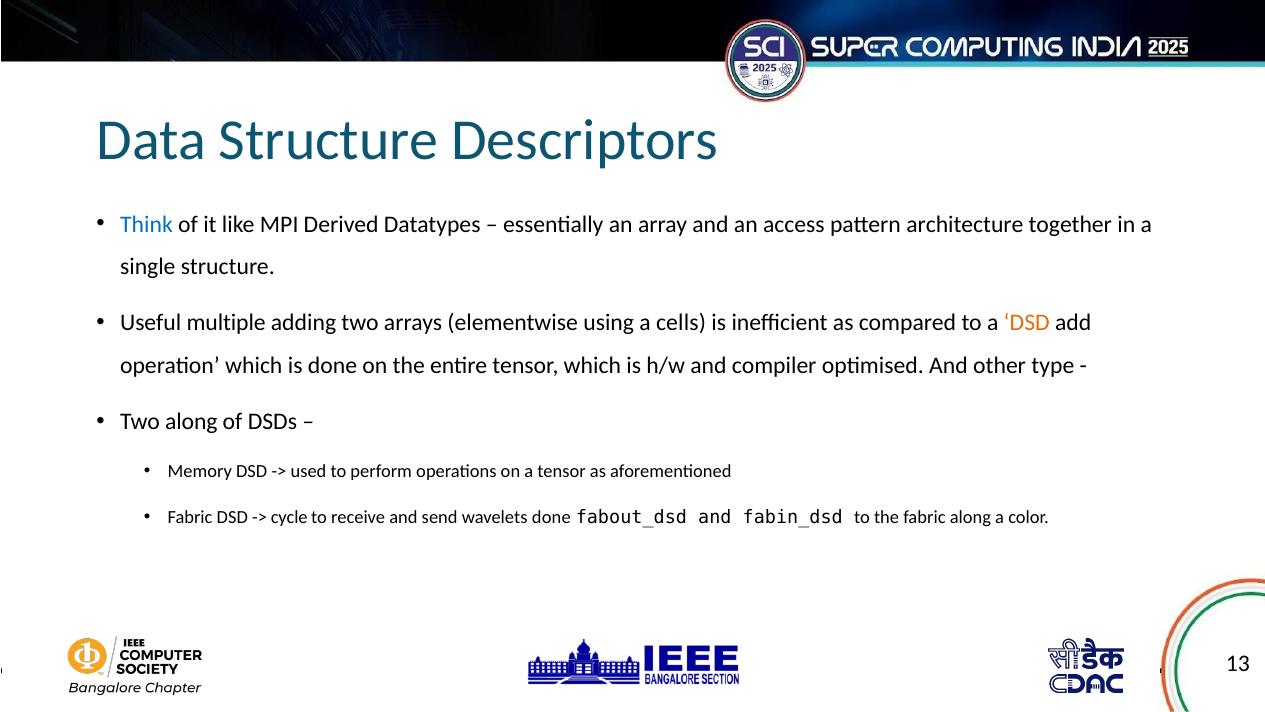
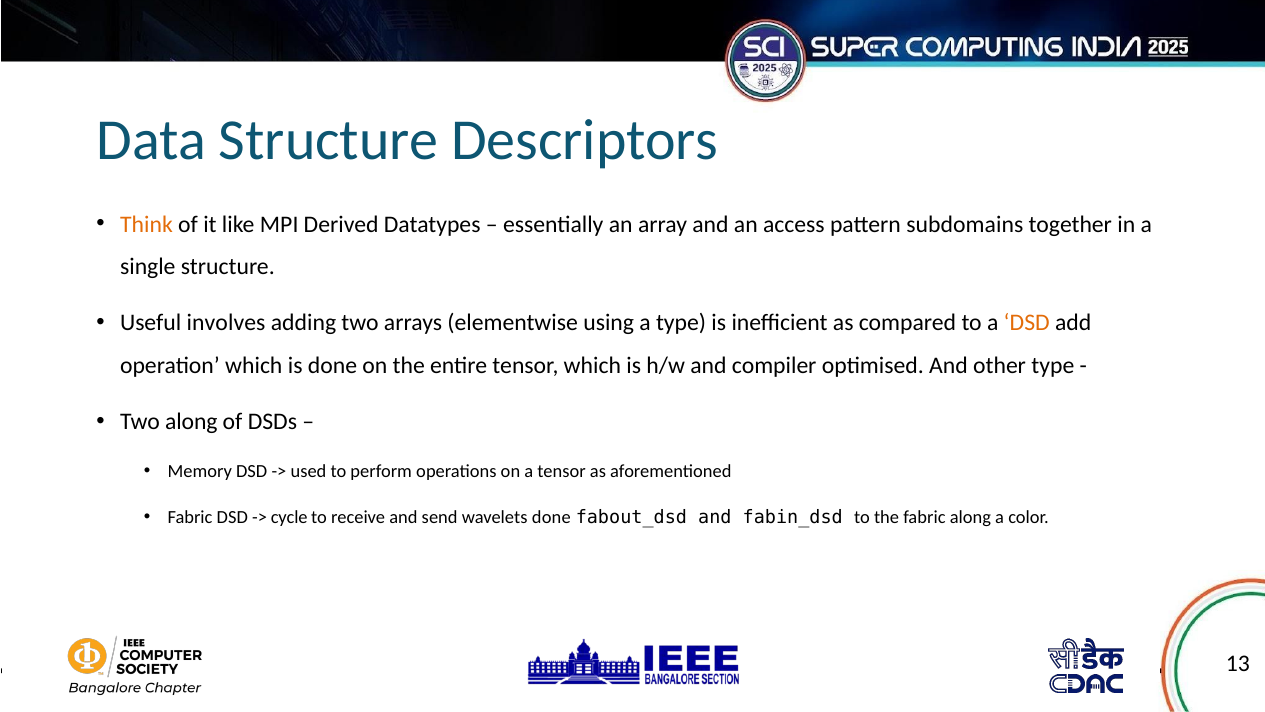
Think colour: blue -> orange
architecture: architecture -> subdomains
multiple: multiple -> involves
a cells: cells -> type
